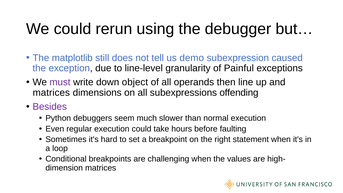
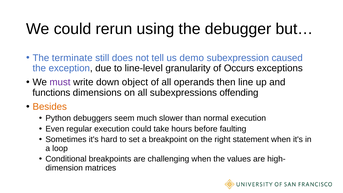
matplotlib: matplotlib -> terminate
Painful: Painful -> Occurs
matrices at (51, 93): matrices -> functions
Besides colour: purple -> orange
